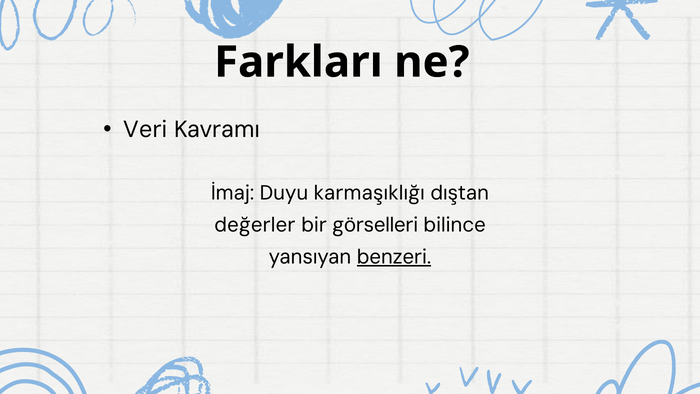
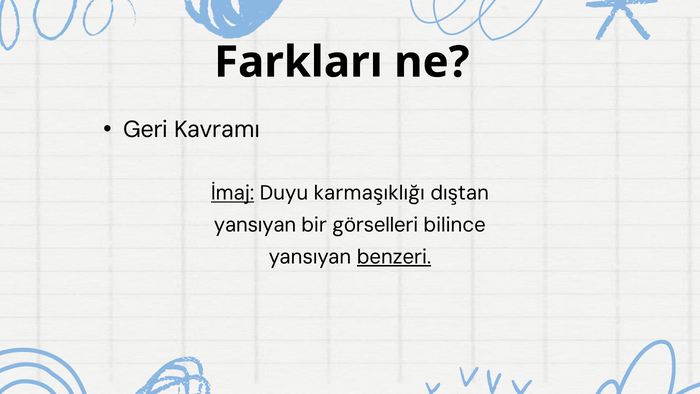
Veri: Veri -> Geri
İmaj underline: none -> present
değerler at (255, 225): değerler -> yansıyan
